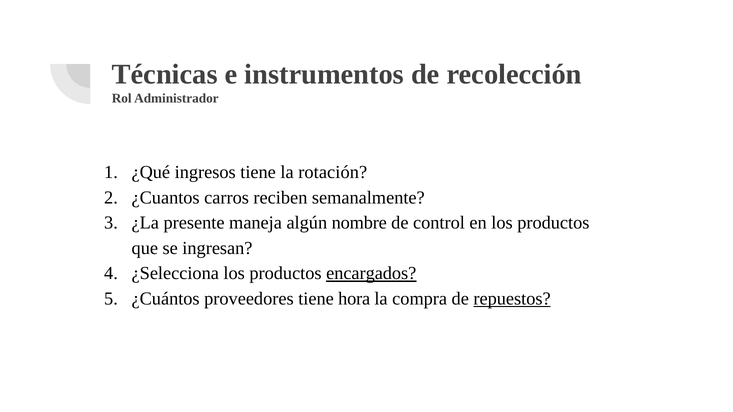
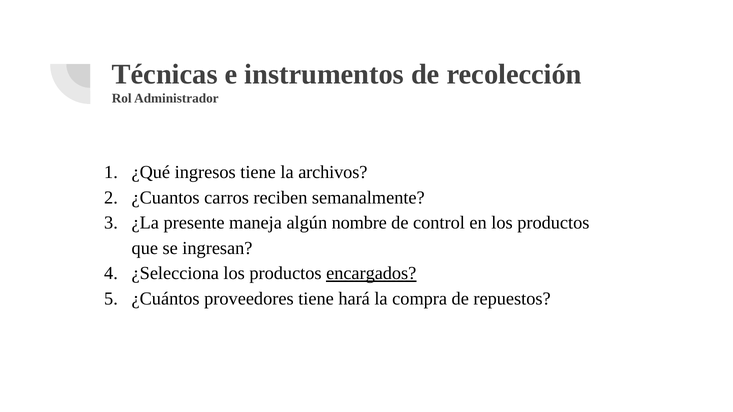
rotación: rotación -> archivos
hora: hora -> hará
repuestos underline: present -> none
